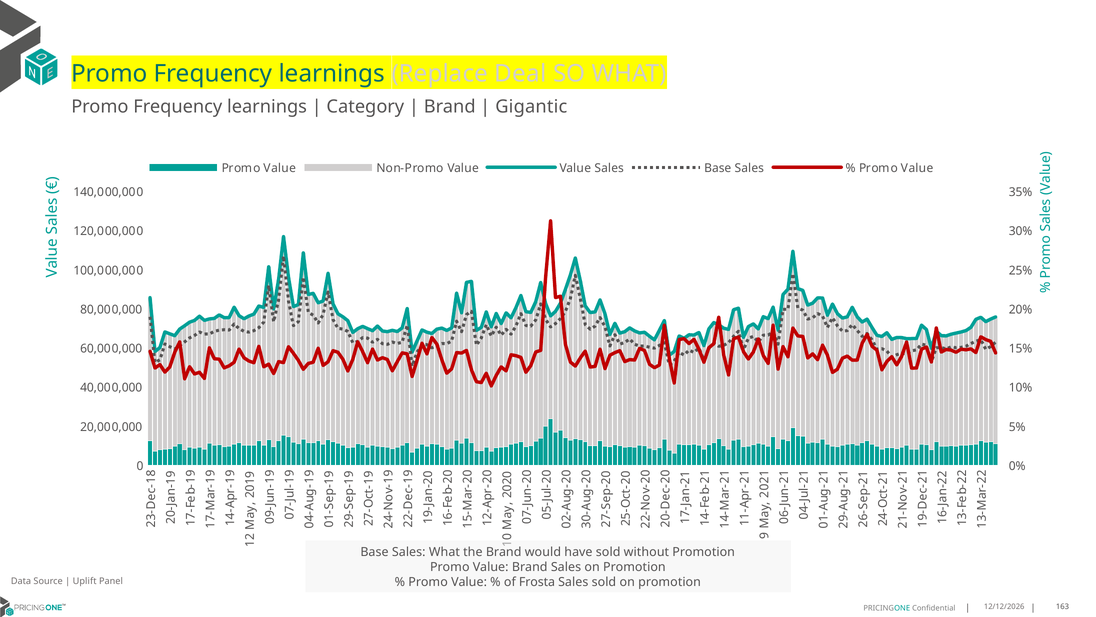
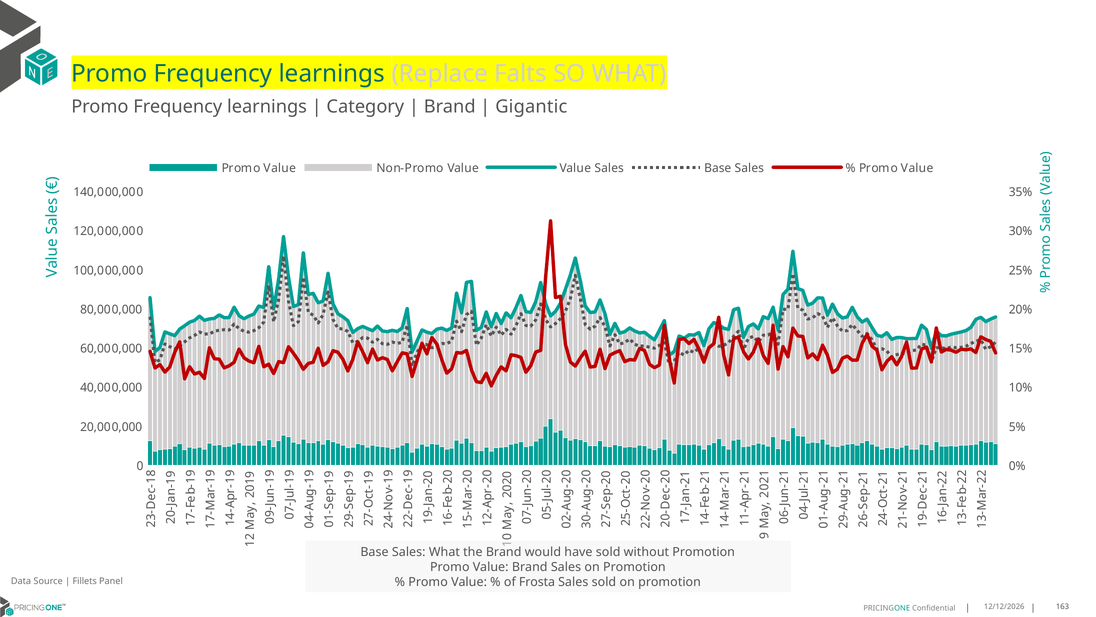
Deal: Deal -> Falts
Uplift: Uplift -> Fillets
